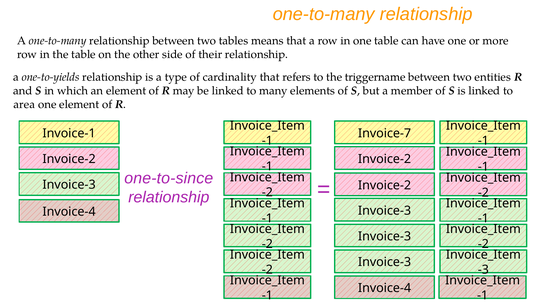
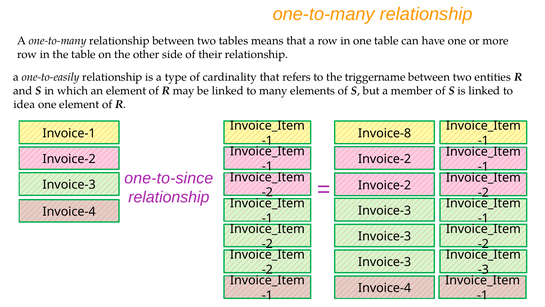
one-to-yields: one-to-yields -> one-to-easily
area: area -> idea
Invoice-7: Invoice-7 -> Invoice-8
